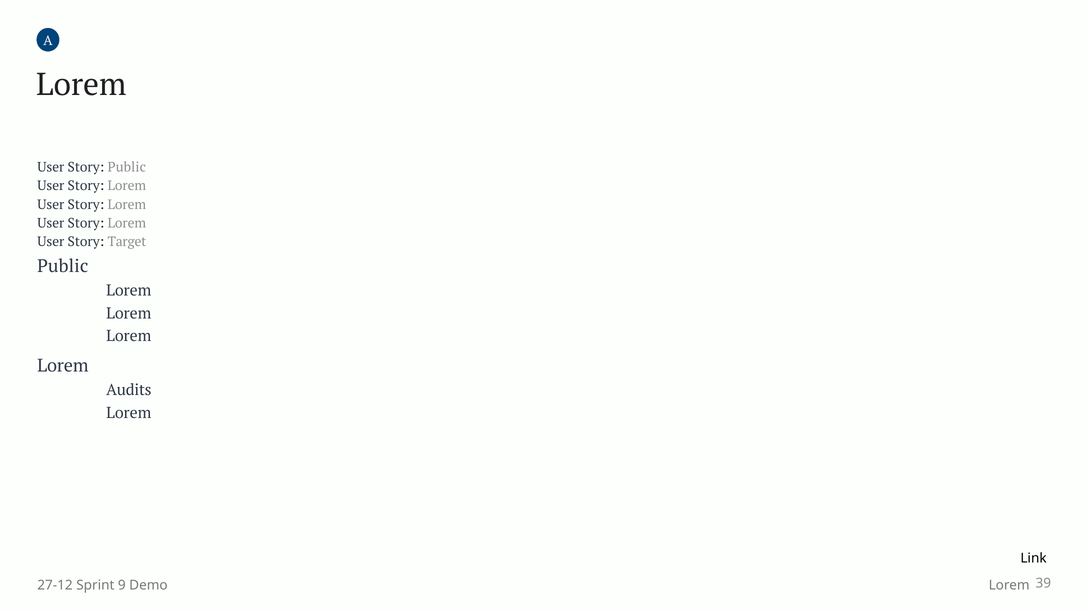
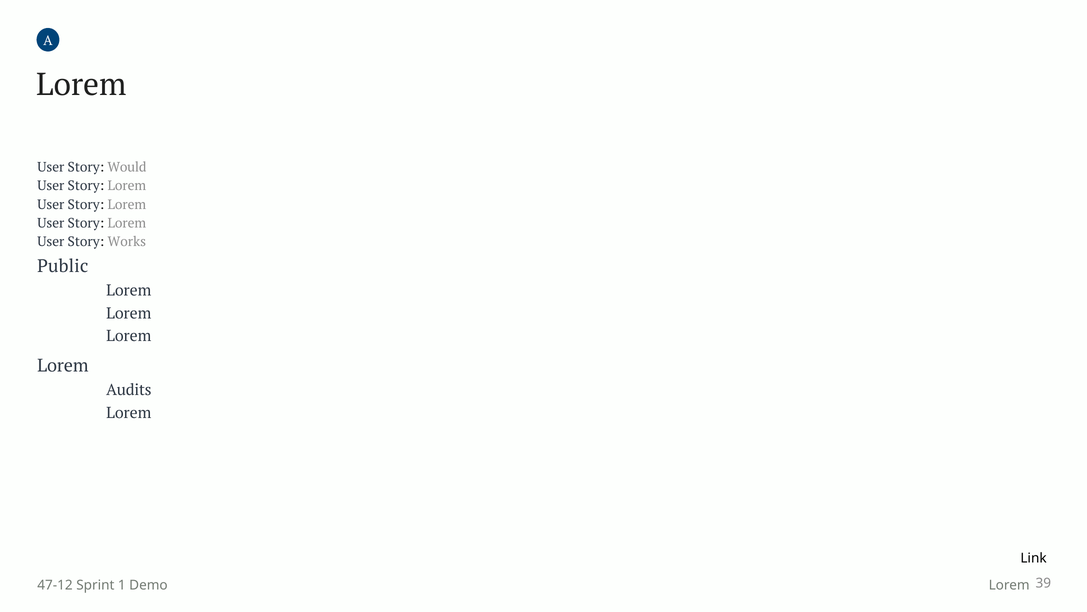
Story Public: Public -> Would
Target: Target -> Works
27-12: 27-12 -> 47-12
9: 9 -> 1
